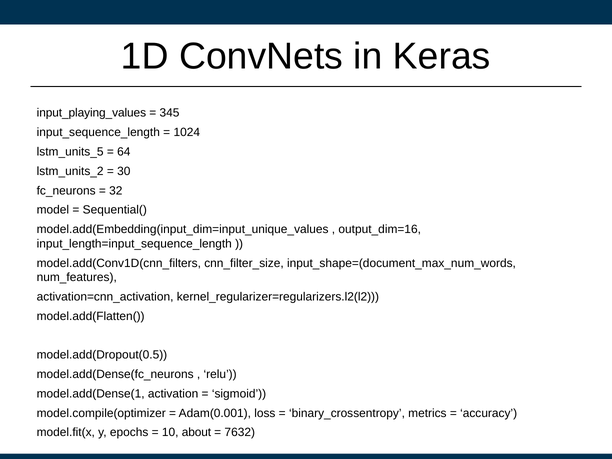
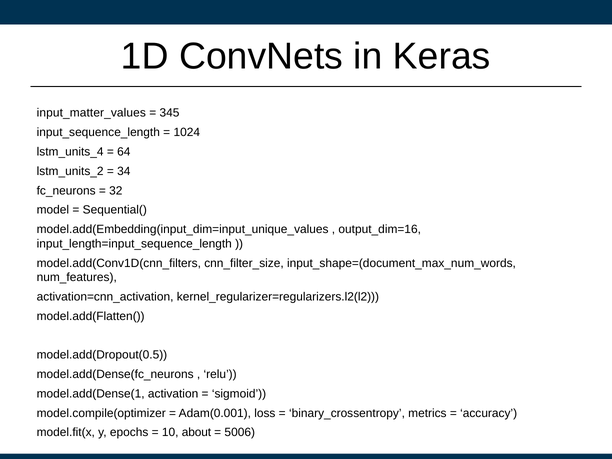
input_playing_values: input_playing_values -> input_matter_values
lstm_units_5: lstm_units_5 -> lstm_units_4
30: 30 -> 34
7632: 7632 -> 5006
